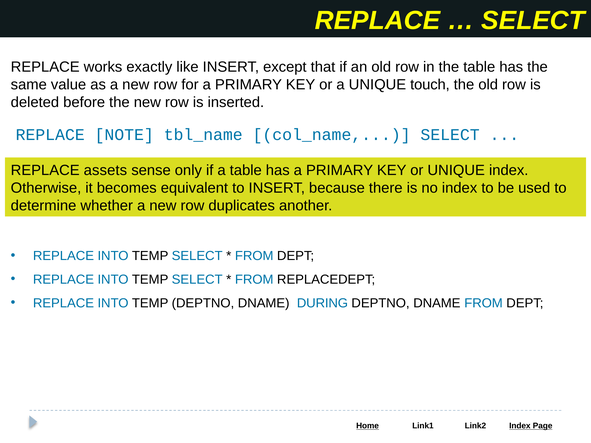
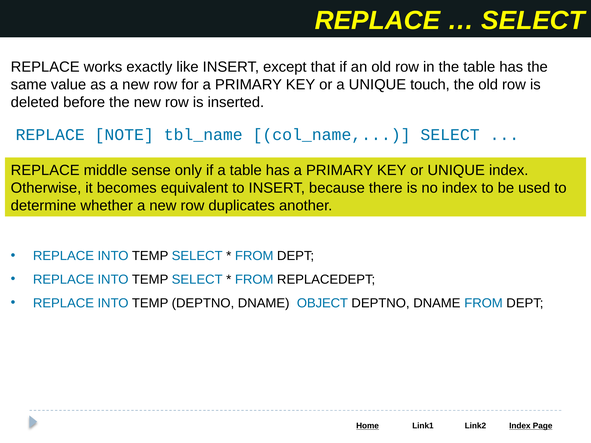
assets: assets -> middle
DURING: DURING -> OBJECT
